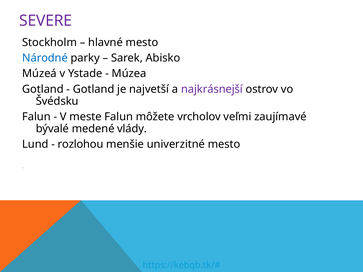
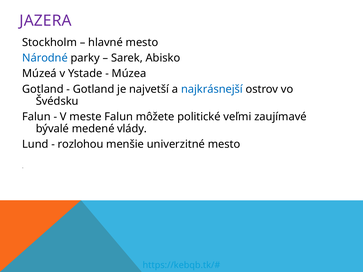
SEVERE: SEVERE -> JAZERA
najkrásnejší colour: purple -> blue
vrcholov: vrcholov -> politické
